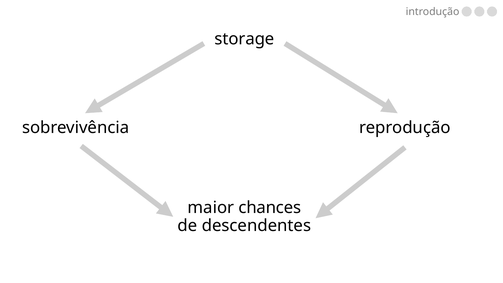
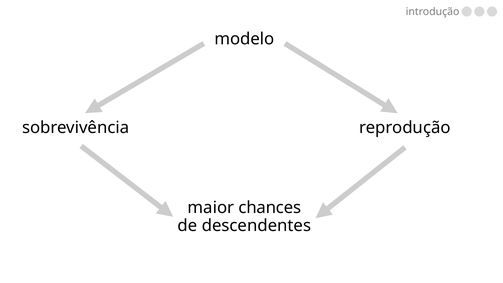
storage: storage -> modelo
